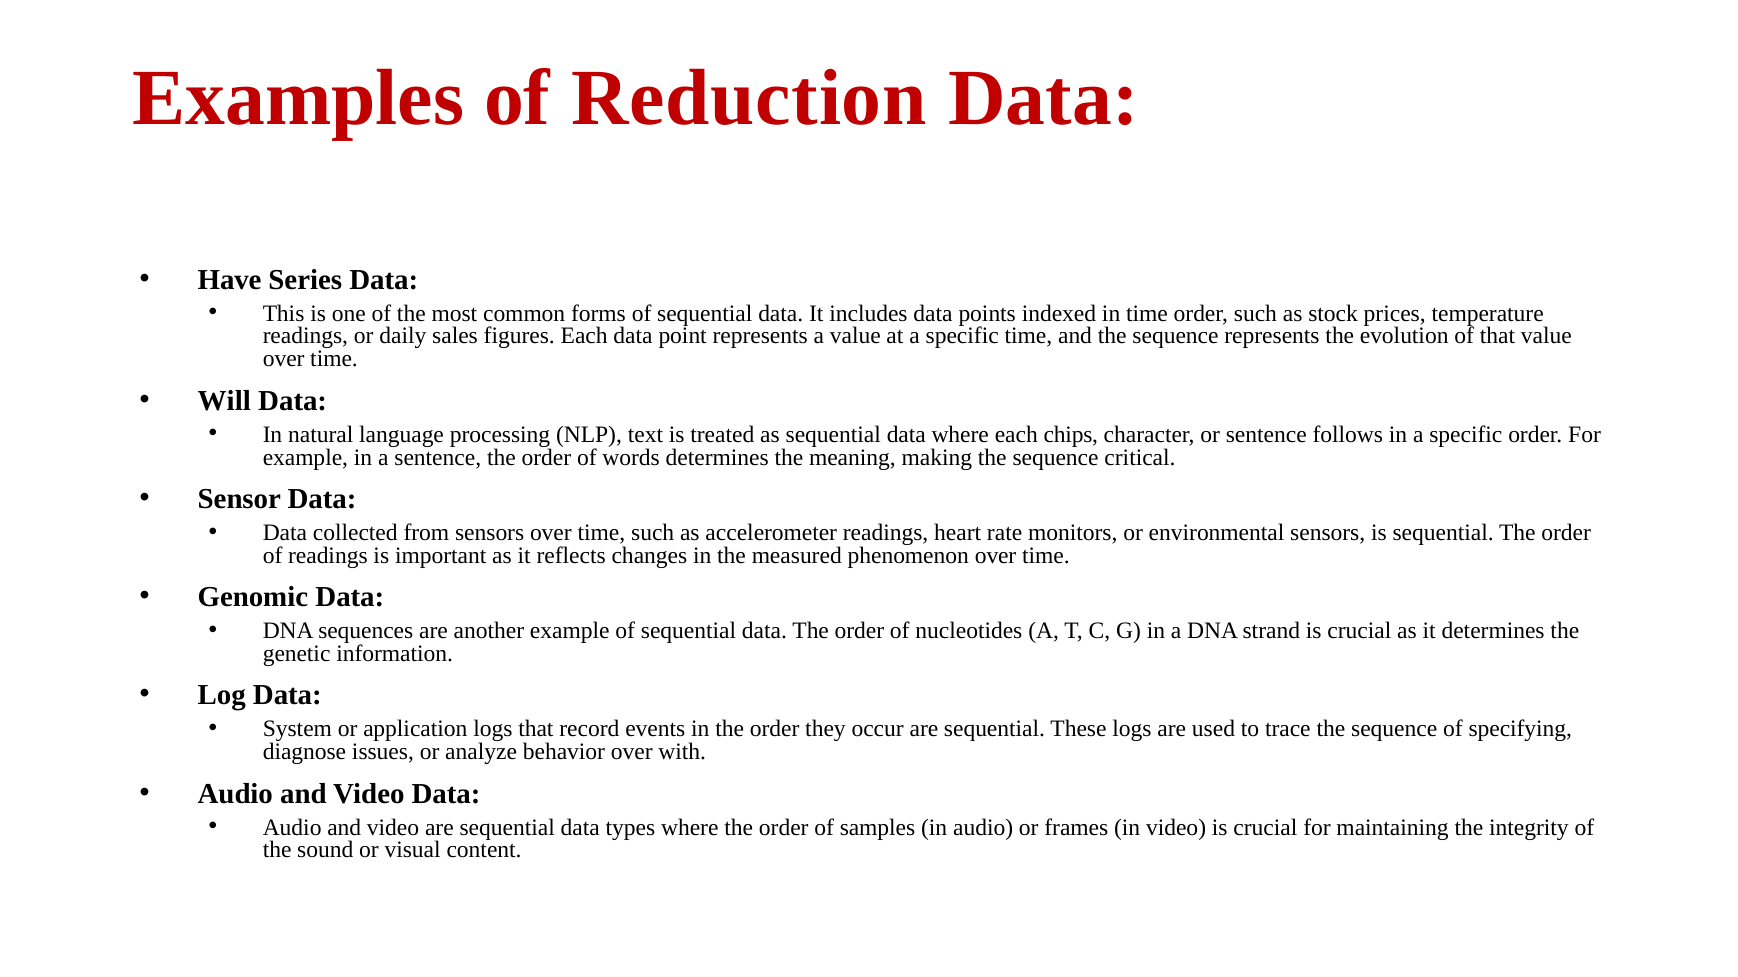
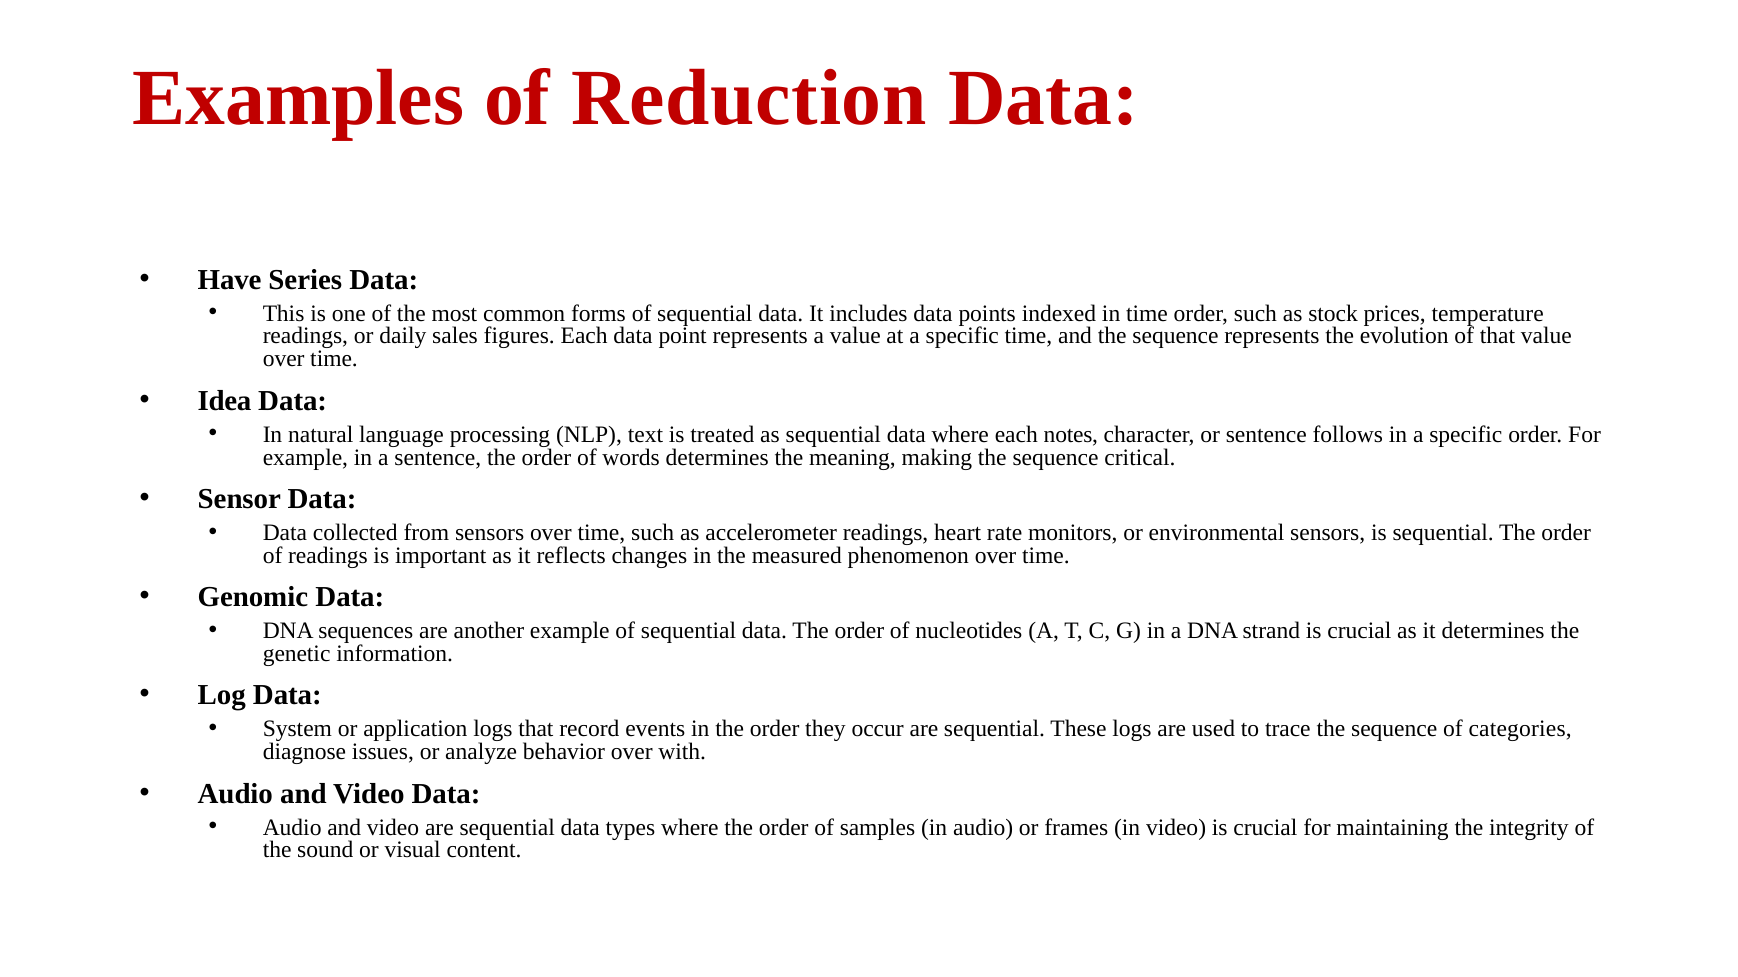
Will: Will -> Idea
chips: chips -> notes
specifying: specifying -> categories
